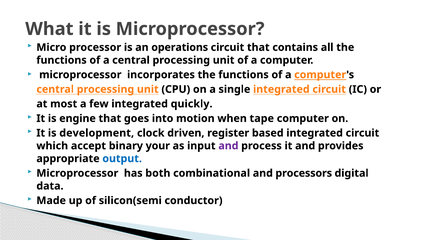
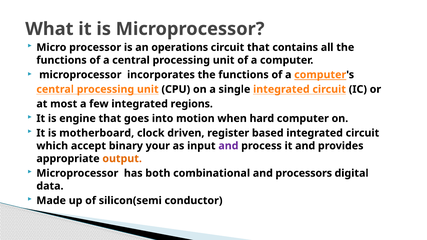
quickly: quickly -> regions
tape: tape -> hard
development: development -> motherboard
output colour: blue -> orange
